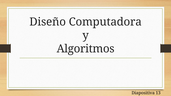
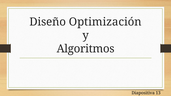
Computadora: Computadora -> Optimización
